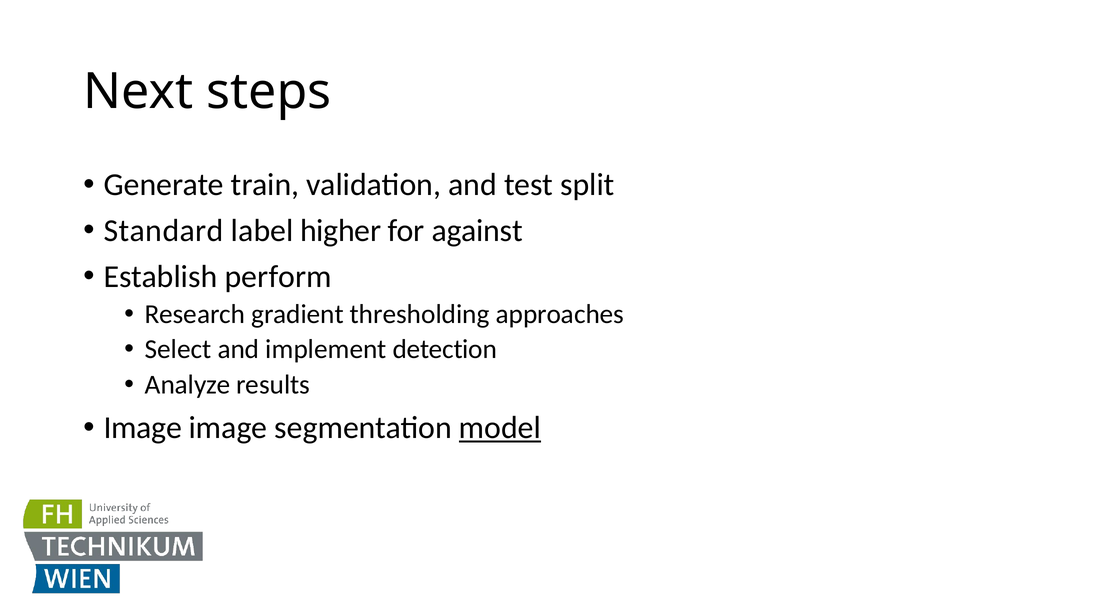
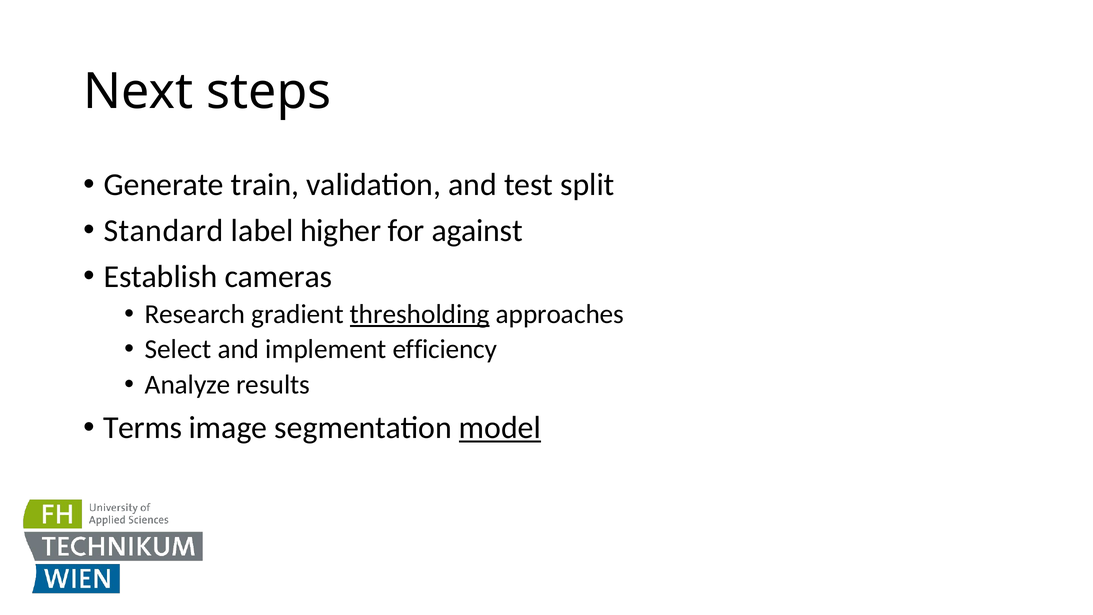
perform: perform -> cameras
thresholding underline: none -> present
detection: detection -> efficiency
Image at (143, 428): Image -> Terms
